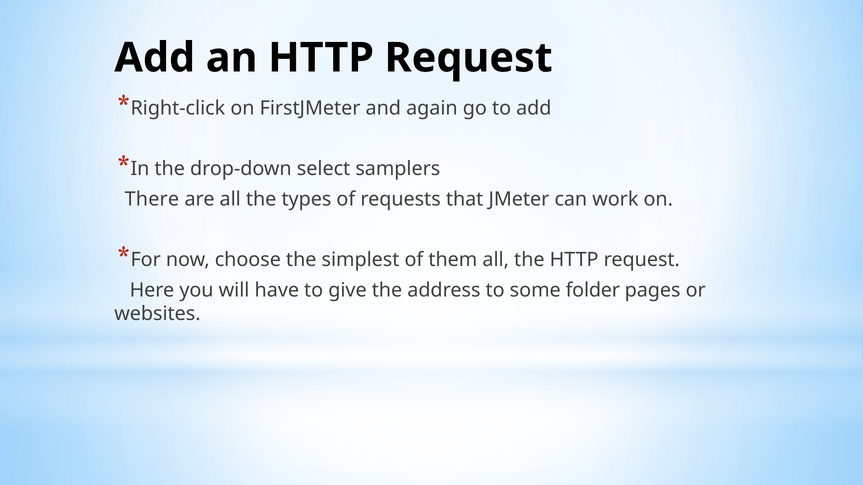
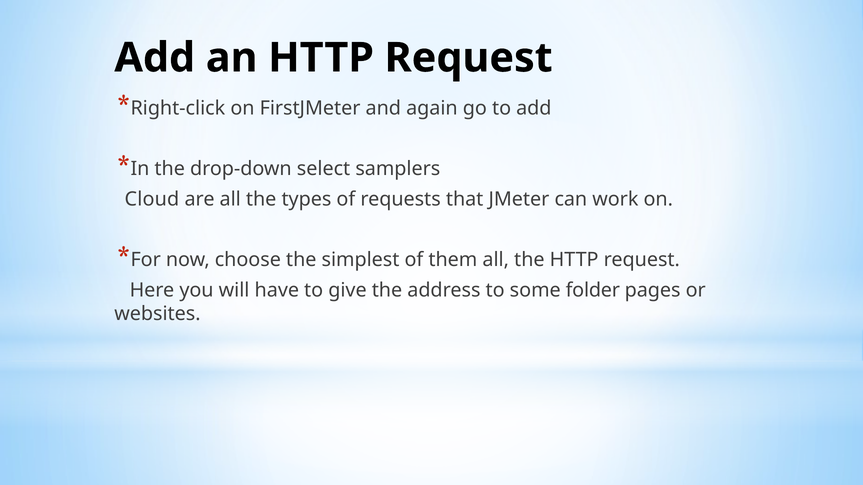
There: There -> Cloud
